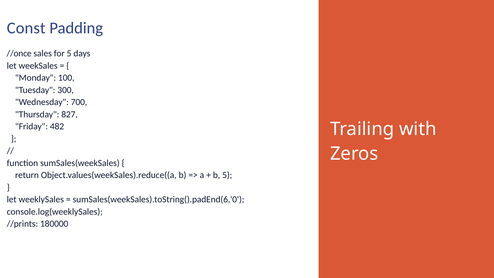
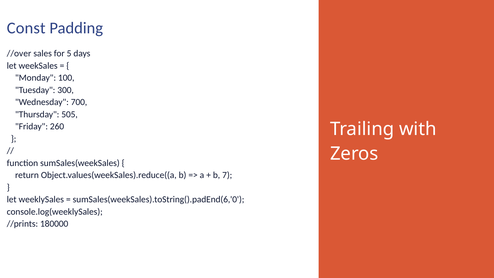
//once: //once -> //over
827: 827 -> 505
482: 482 -> 260
b 5: 5 -> 7
